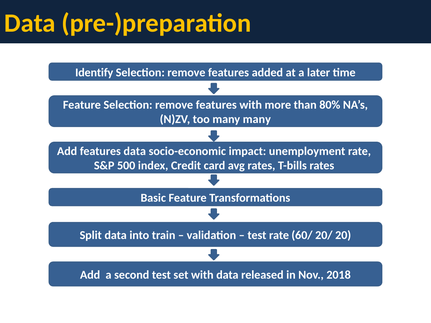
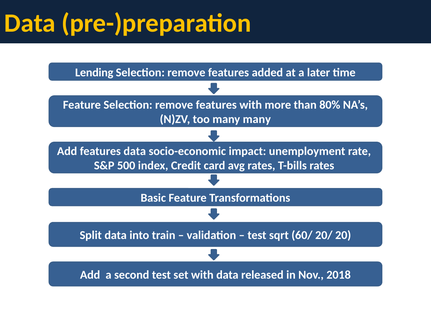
Identify: Identify -> Lending
test rate: rate -> sqrt
